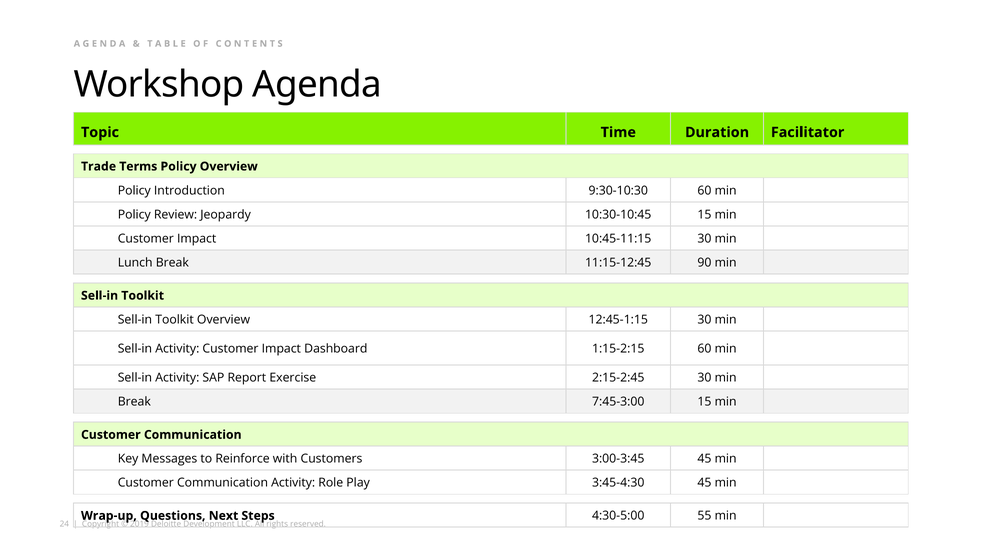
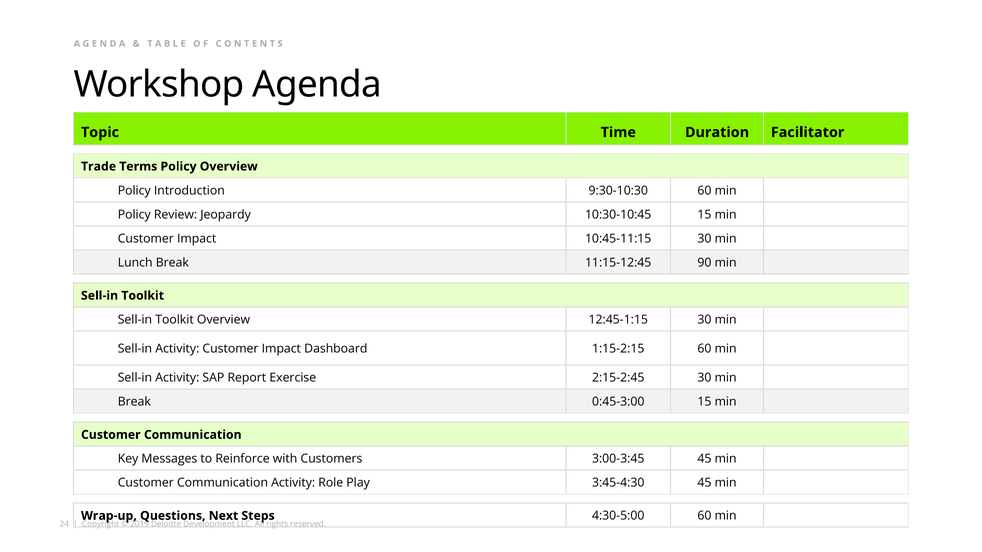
7:45-3:00: 7:45-3:00 -> 0:45-3:00
4:30-5:00 55: 55 -> 60
